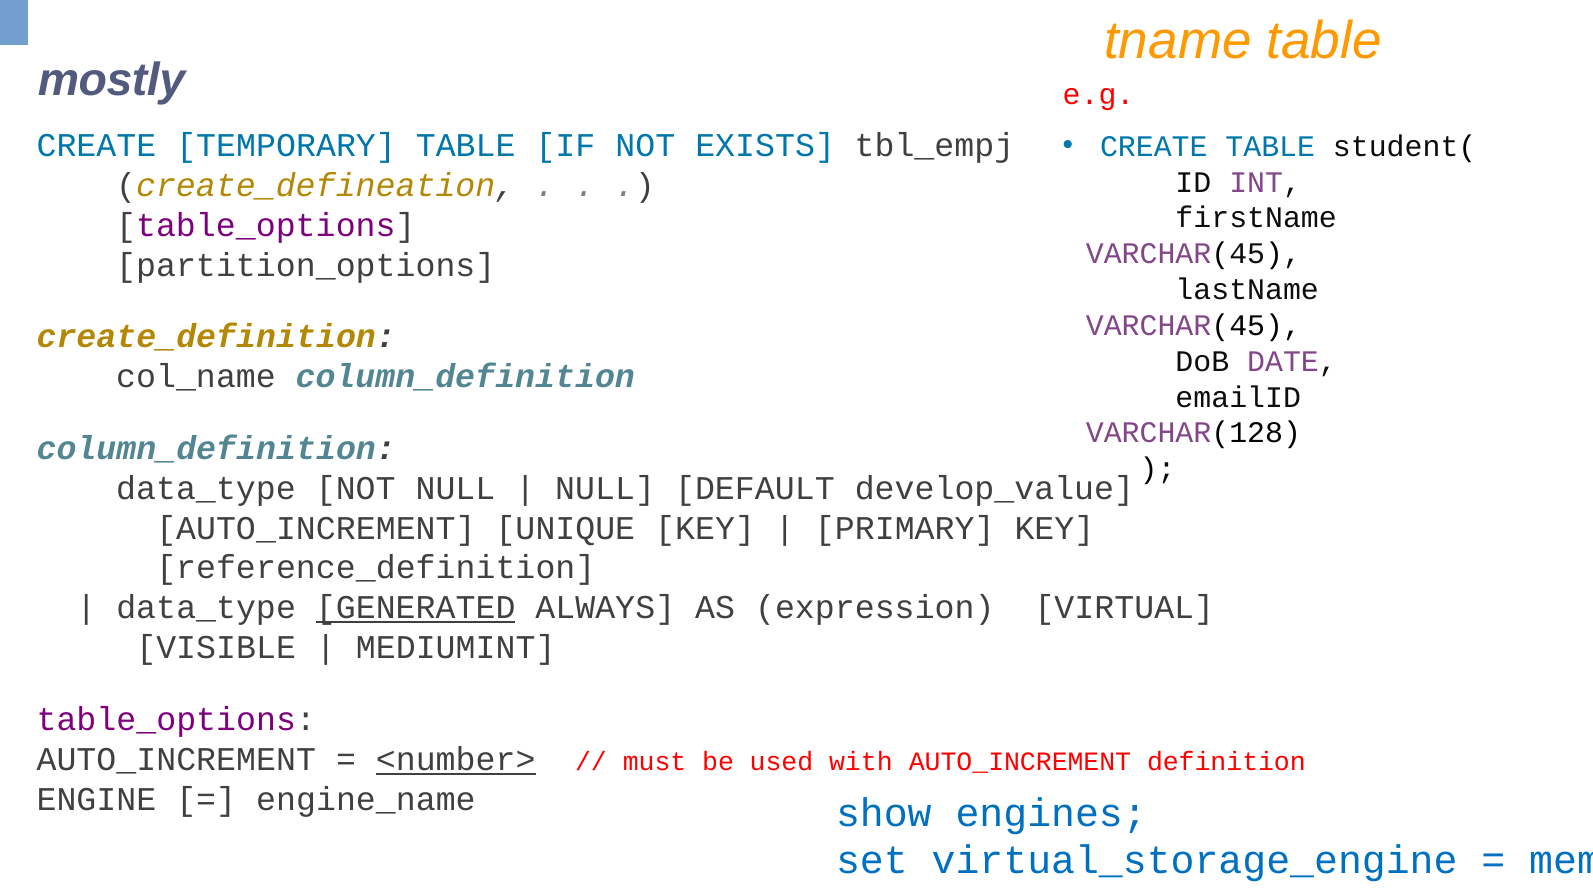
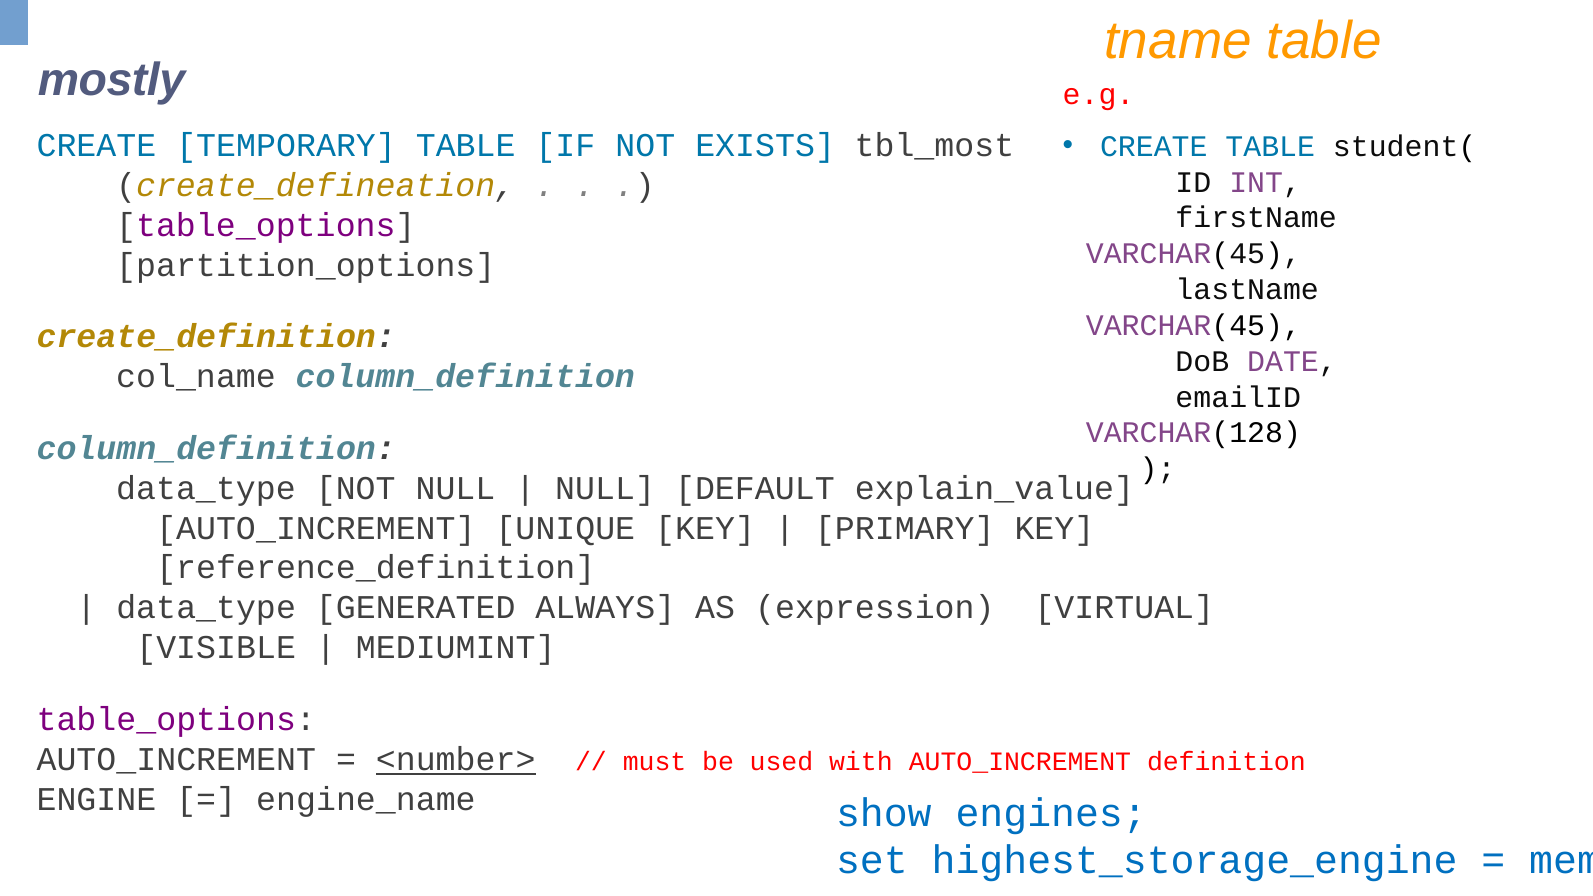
tbl_empj: tbl_empj -> tbl_most
develop_value: develop_value -> explain_value
GENERATED underline: present -> none
virtual_storage_engine: virtual_storage_engine -> highest_storage_engine
